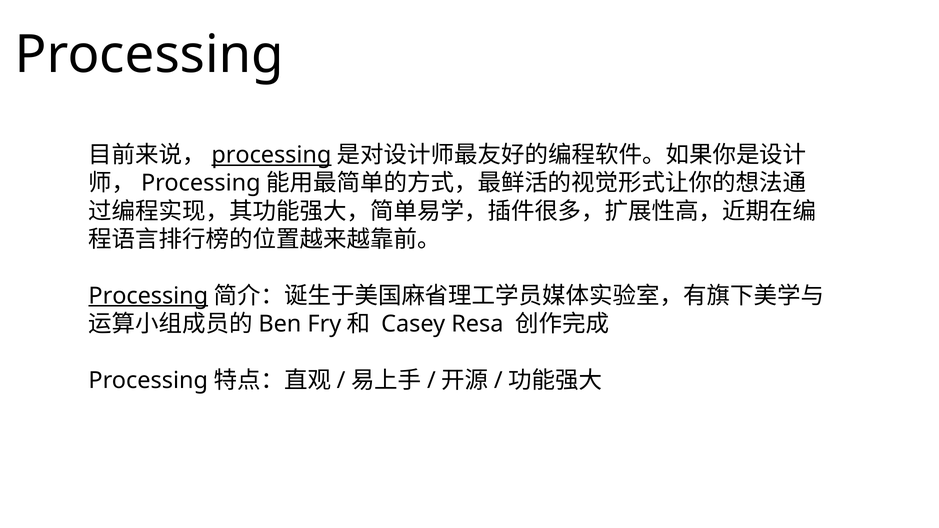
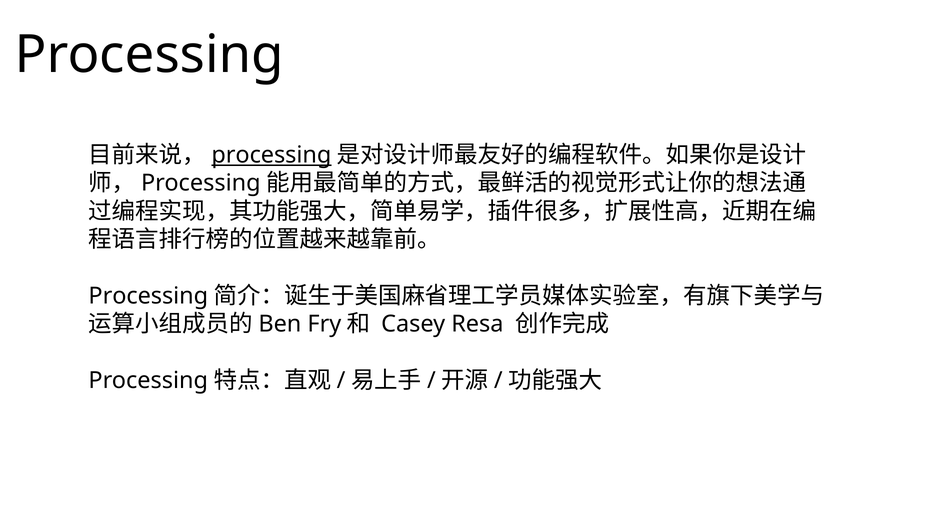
Processing at (148, 296) underline: present -> none
